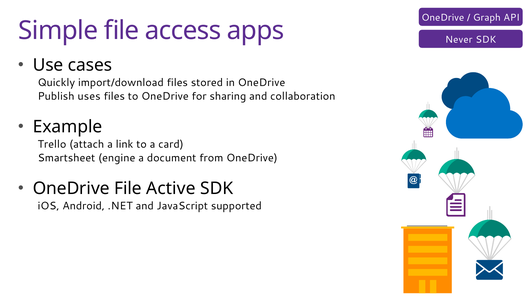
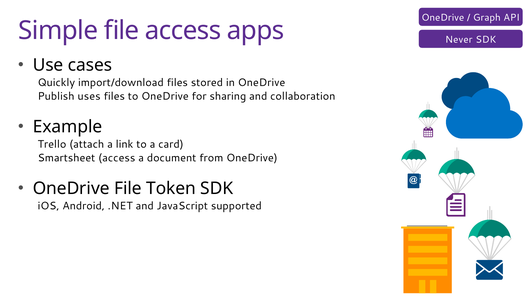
Smartsheet engine: engine -> access
Active: Active -> Token
